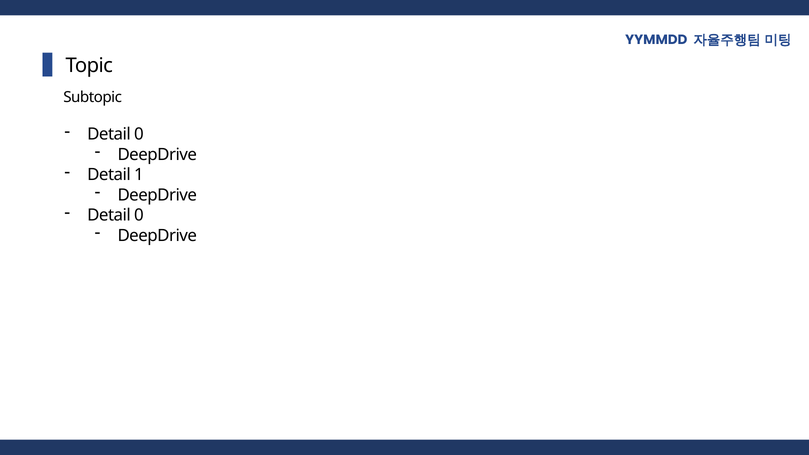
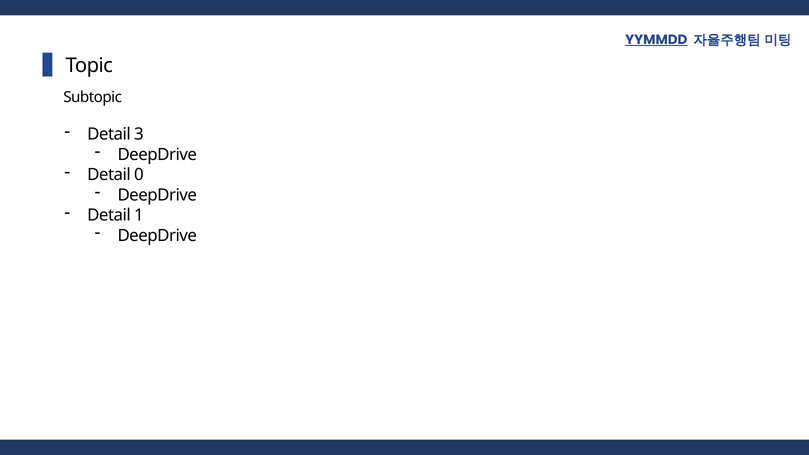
YYMMDD underline: none -> present
0 at (139, 134): 0 -> 3
1: 1 -> 0
0 at (139, 215): 0 -> 1
